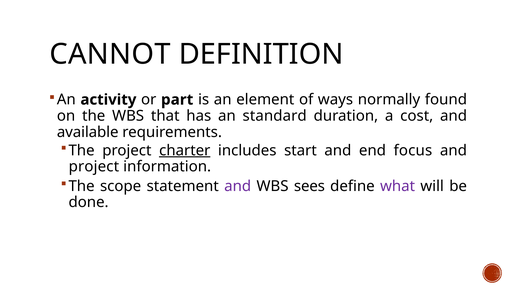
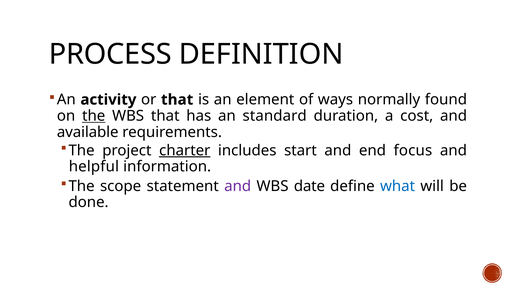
CANNOT: CANNOT -> PROCESS
or part: part -> that
the at (94, 116) underline: none -> present
project at (94, 167): project -> helpful
sees: sees -> date
what colour: purple -> blue
